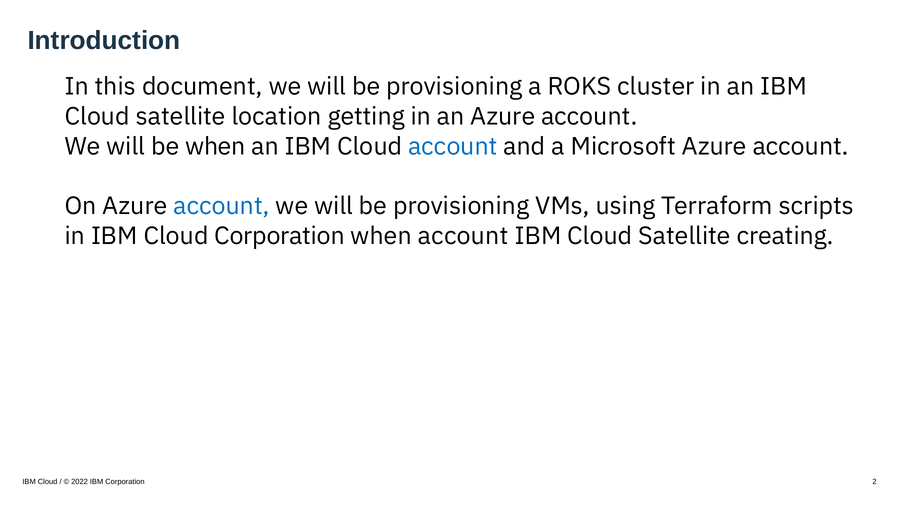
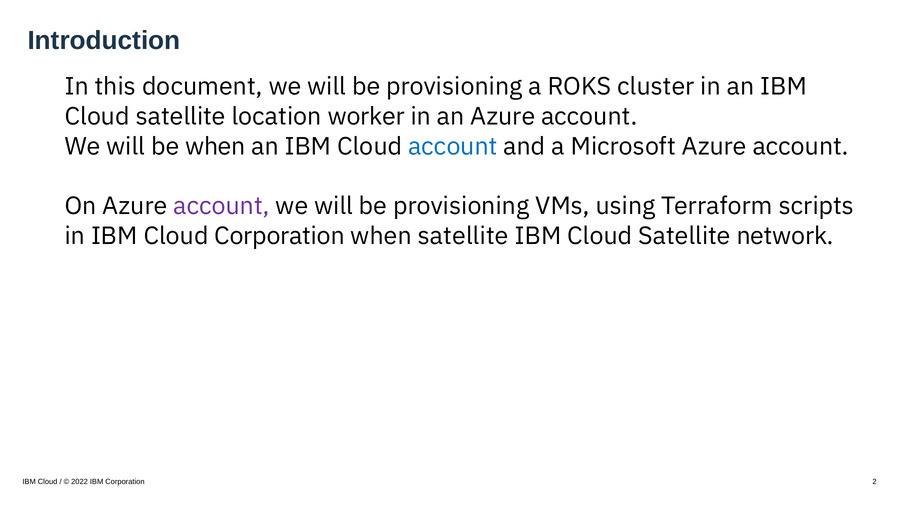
getting: getting -> worker
account at (221, 206) colour: blue -> purple
when account: account -> satellite
creating: creating -> network
